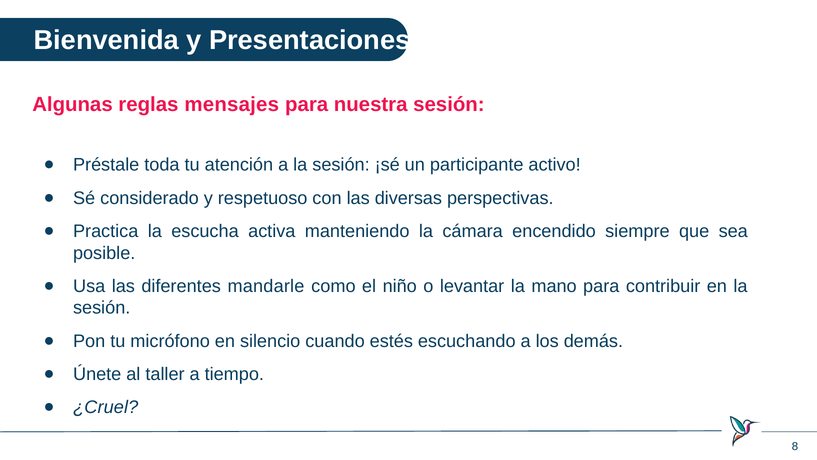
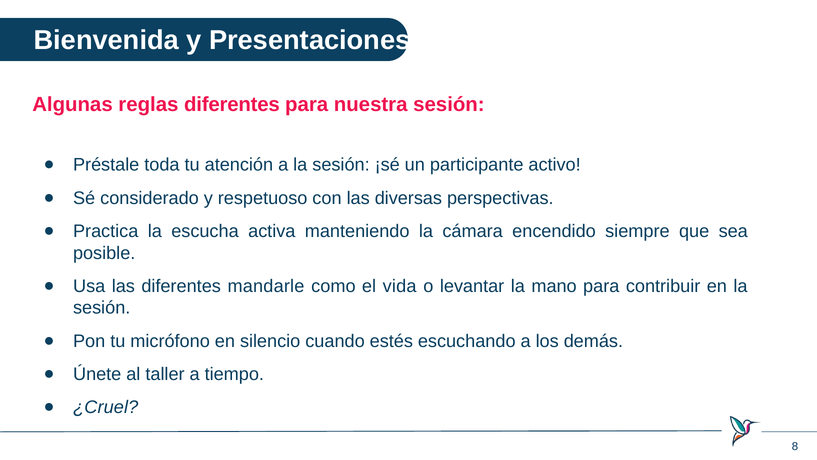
reglas mensajes: mensajes -> diferentes
niño: niño -> vida
